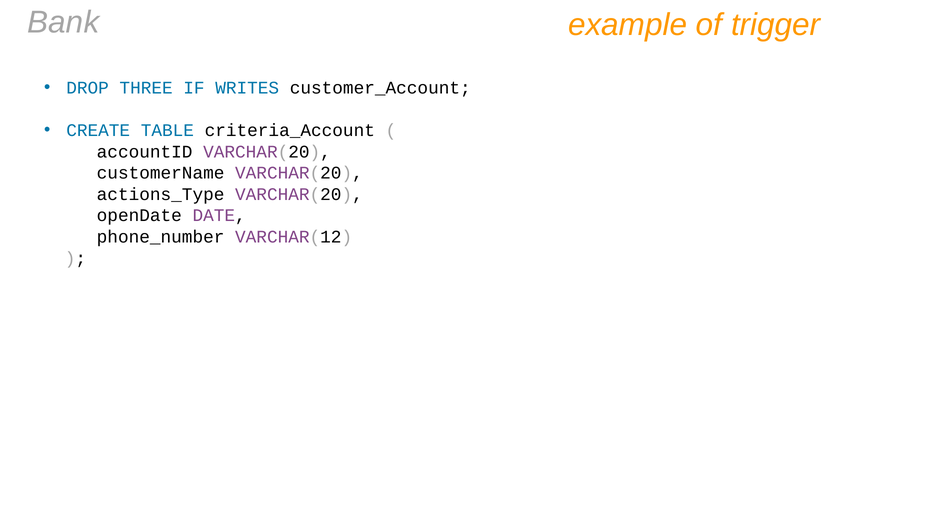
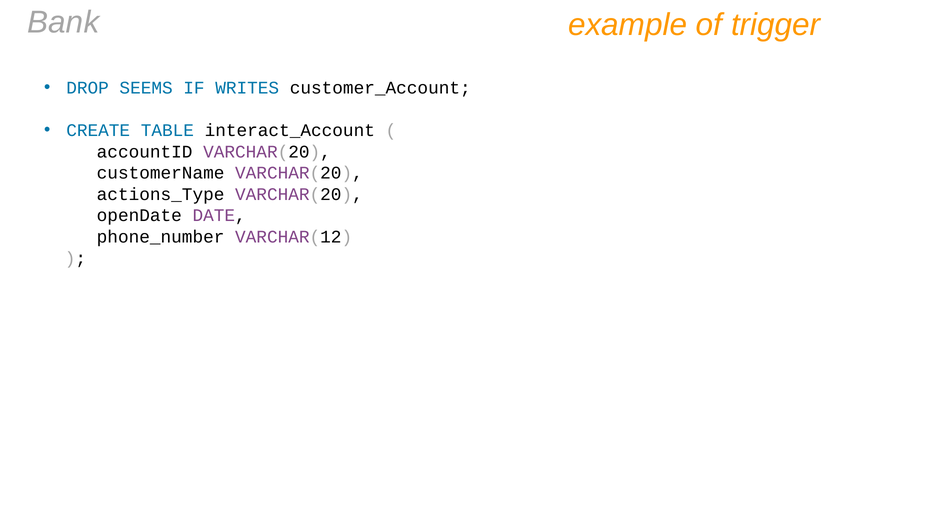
THREE: THREE -> SEEMS
criteria_Account: criteria_Account -> interact_Account
